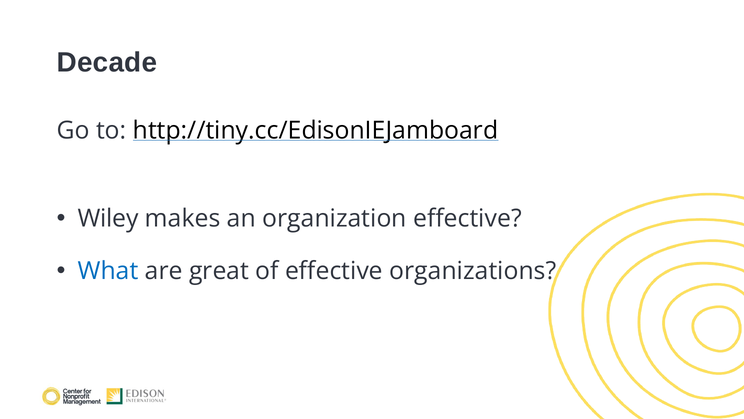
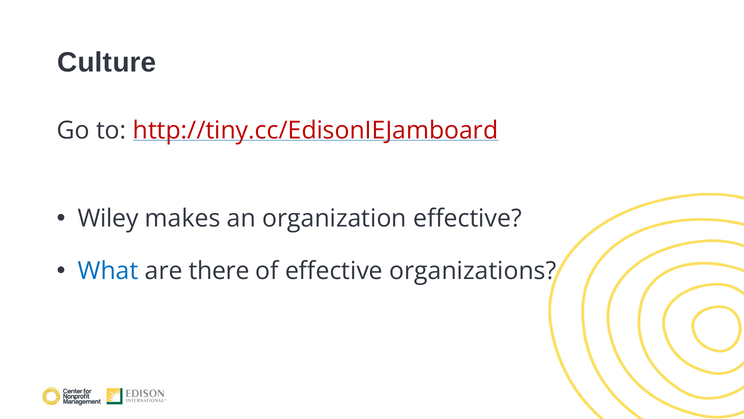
Decade: Decade -> Culture
http://tiny.cc/EdisonIEJamboard colour: black -> red
great: great -> there
